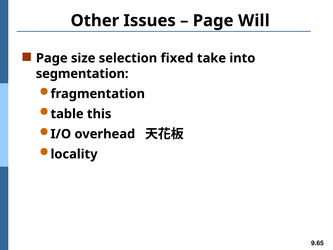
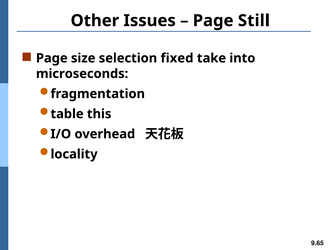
Will: Will -> Still
segmentation: segmentation -> microseconds
